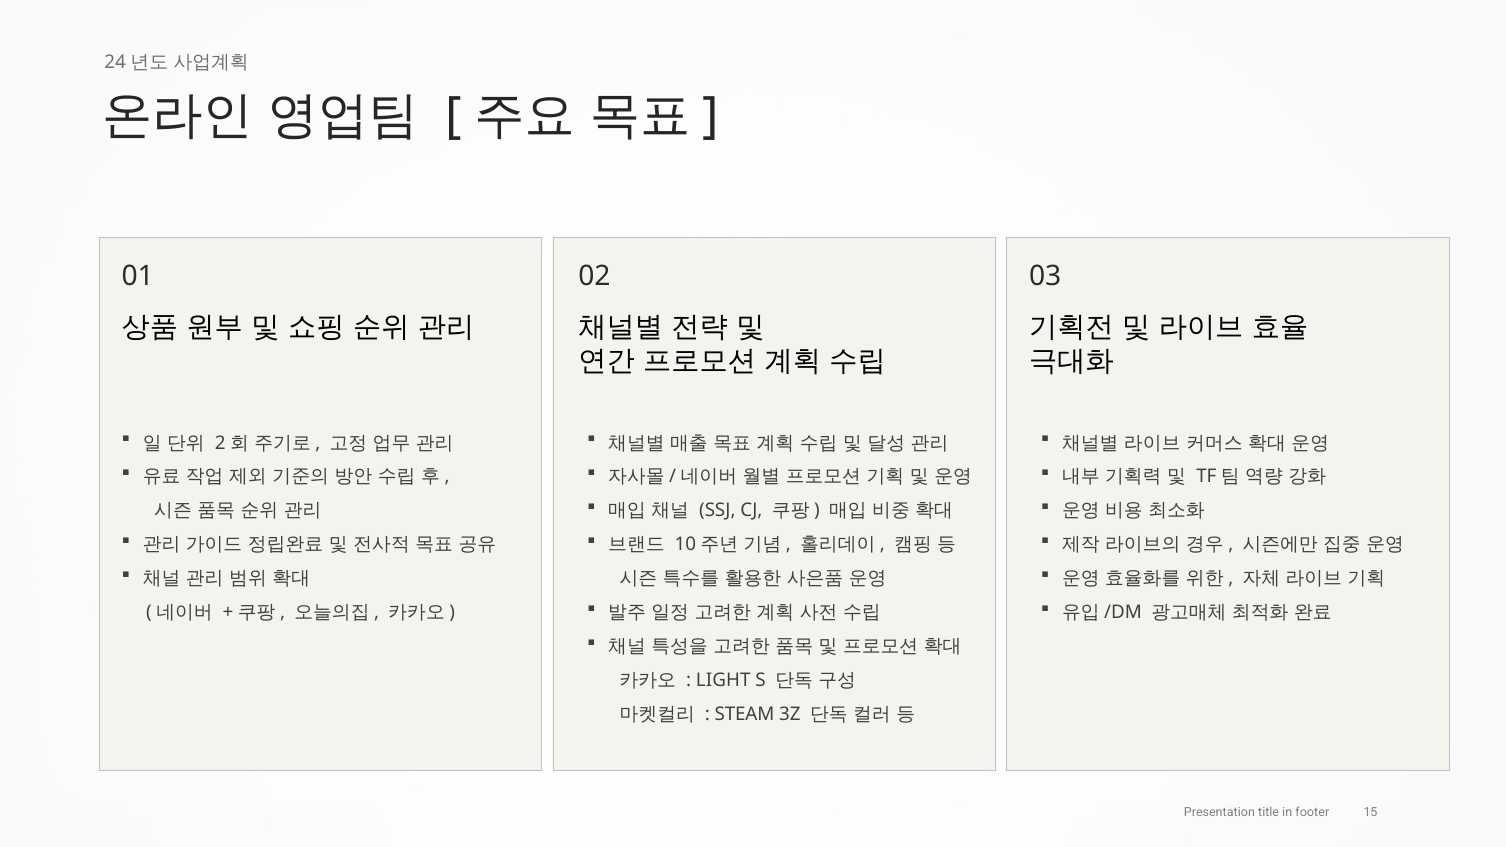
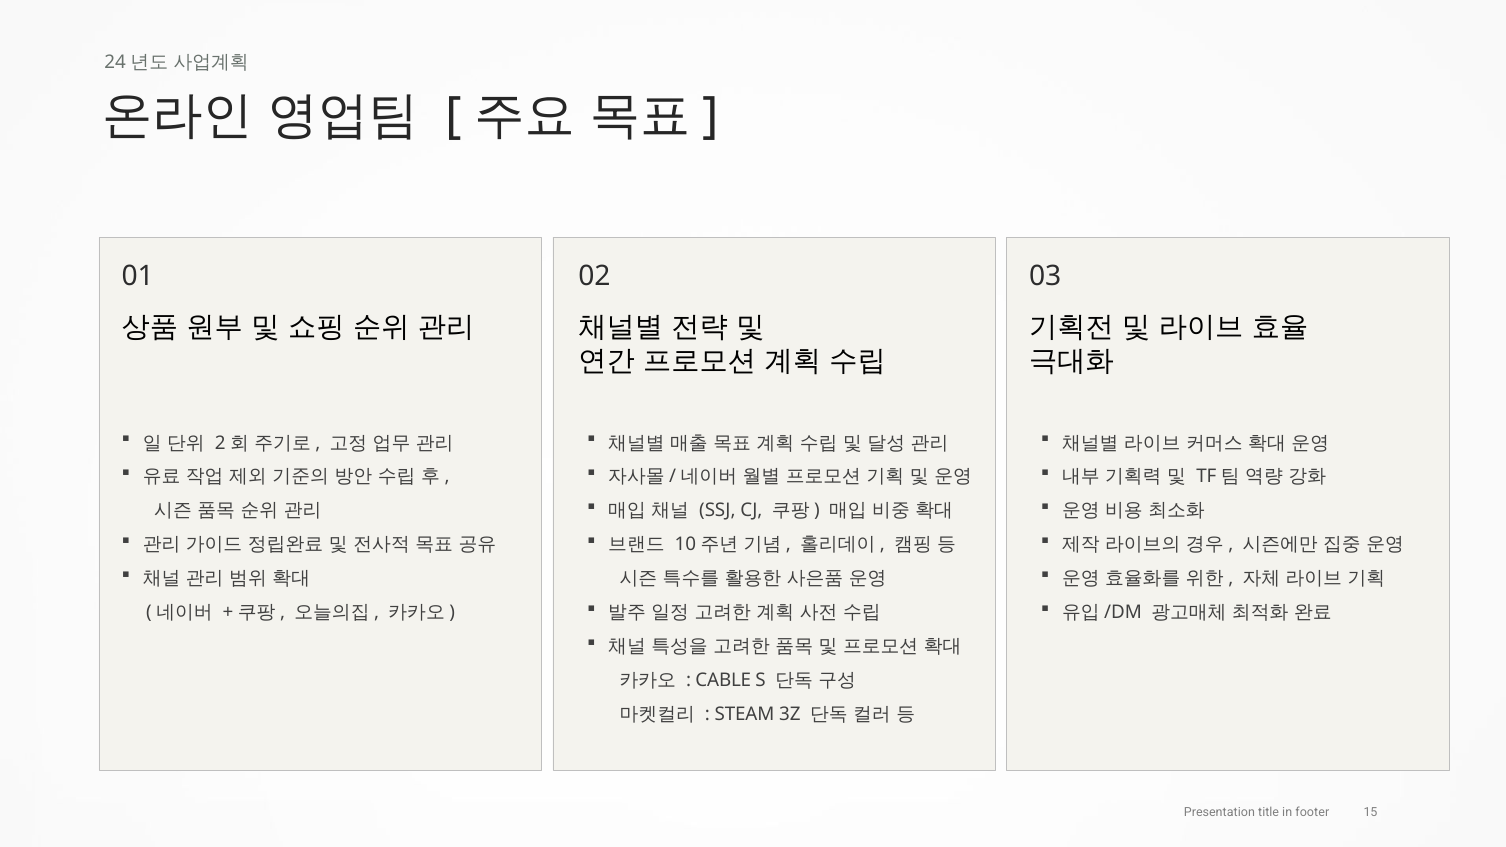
LIGHT: LIGHT -> CABLE
